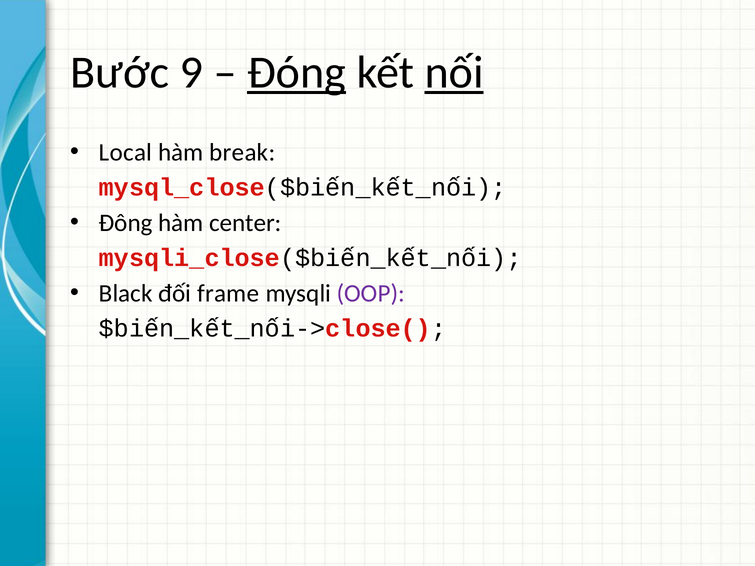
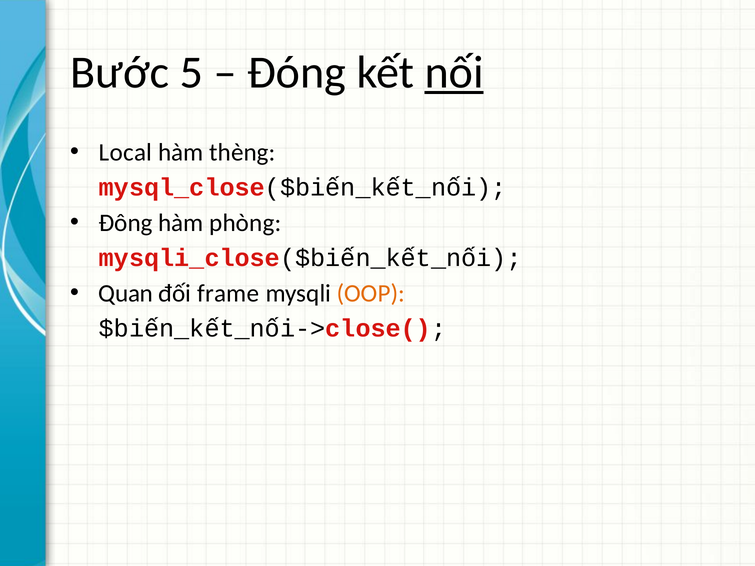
9: 9 -> 5
Đóng underline: present -> none
break: break -> thèng
center: center -> phòng
Black: Black -> Quan
OOP colour: purple -> orange
